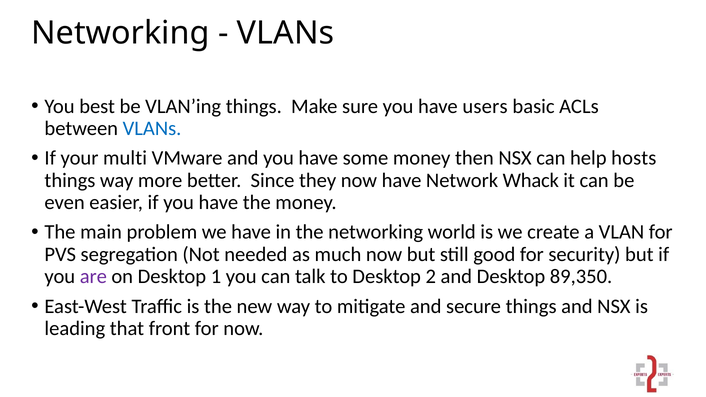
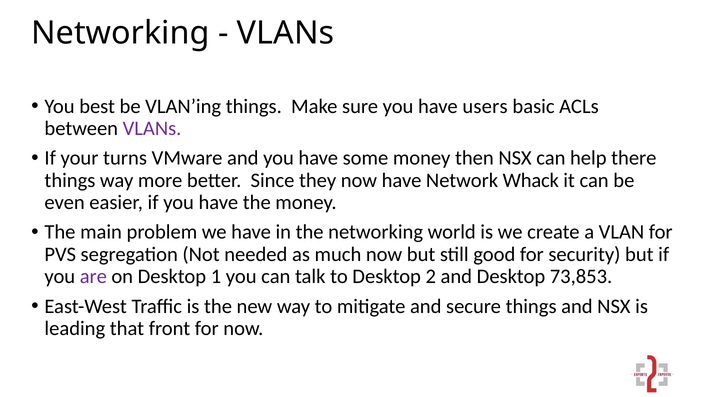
VLANs at (152, 129) colour: blue -> purple
multi: multi -> turns
hosts: hosts -> there
89,350: 89,350 -> 73,853
